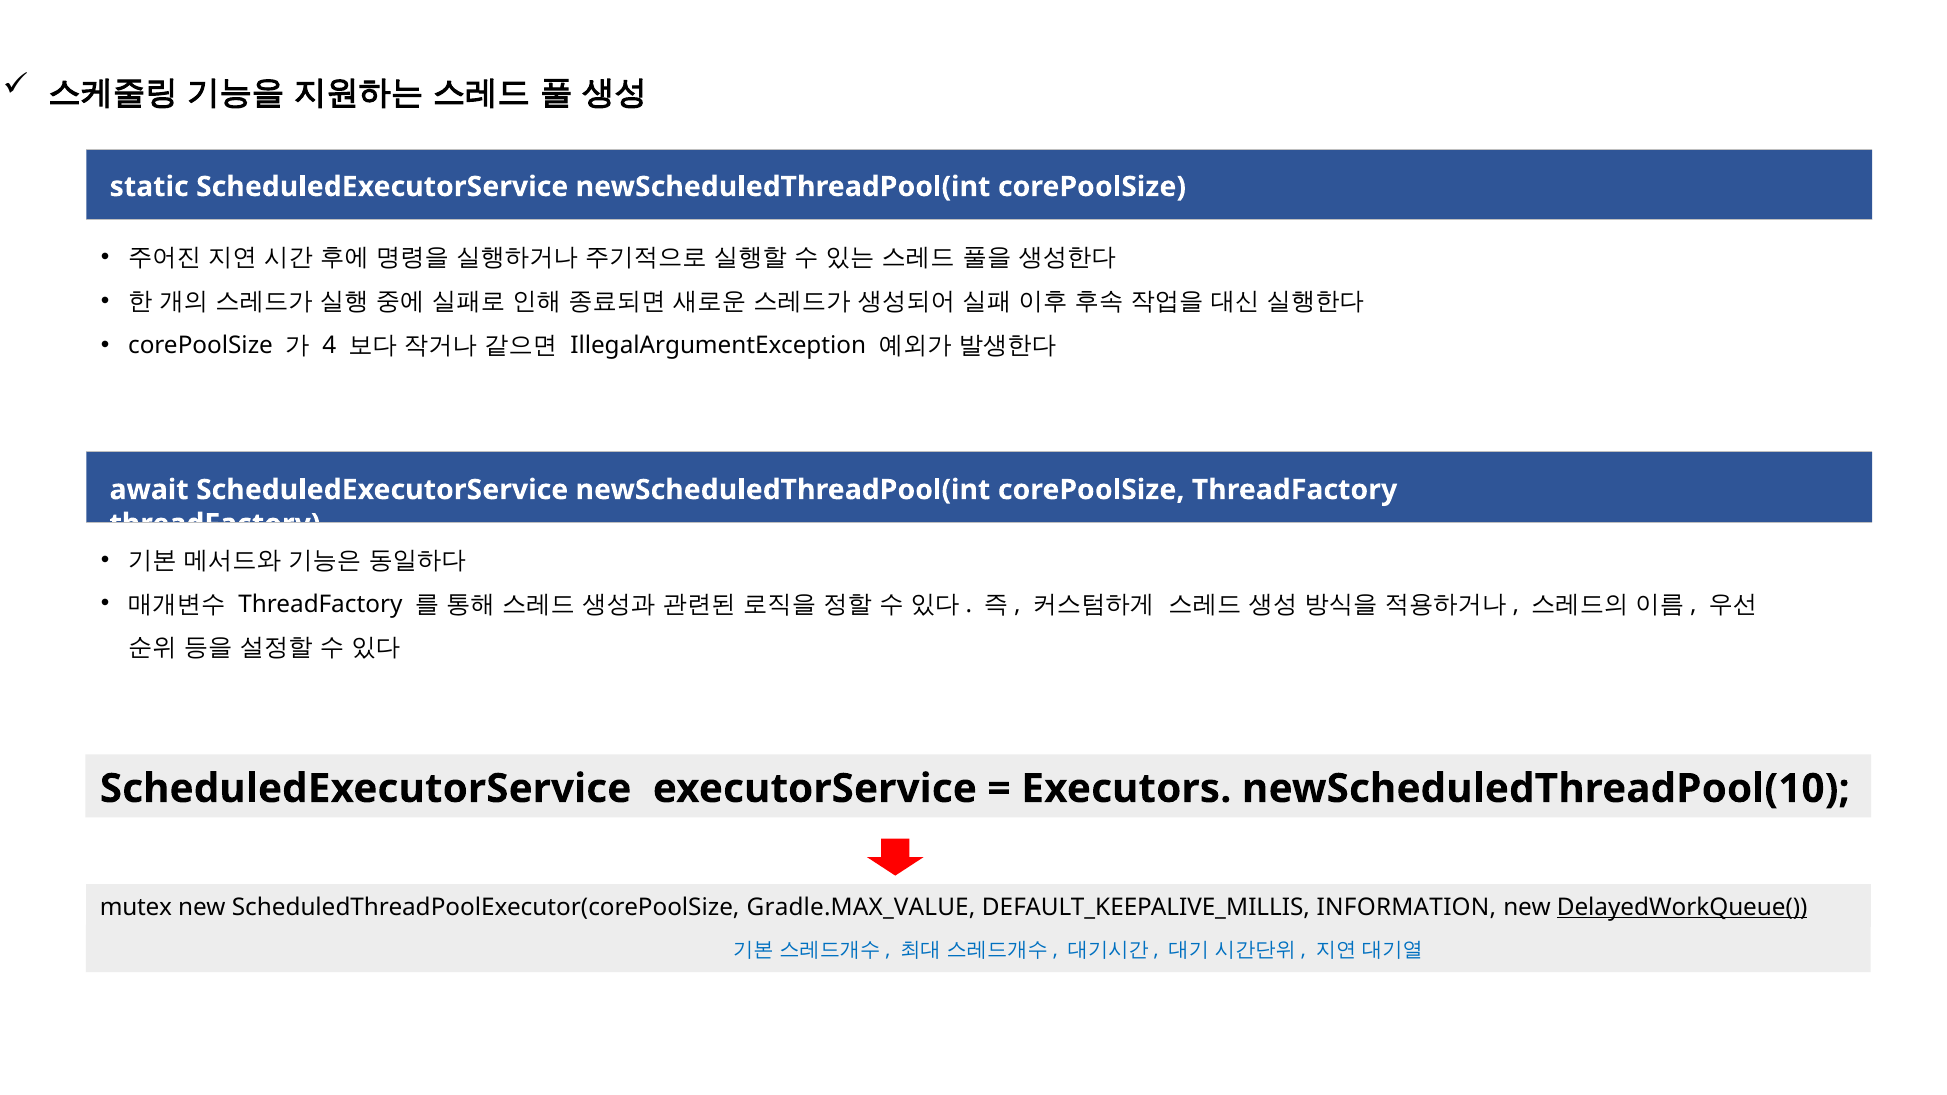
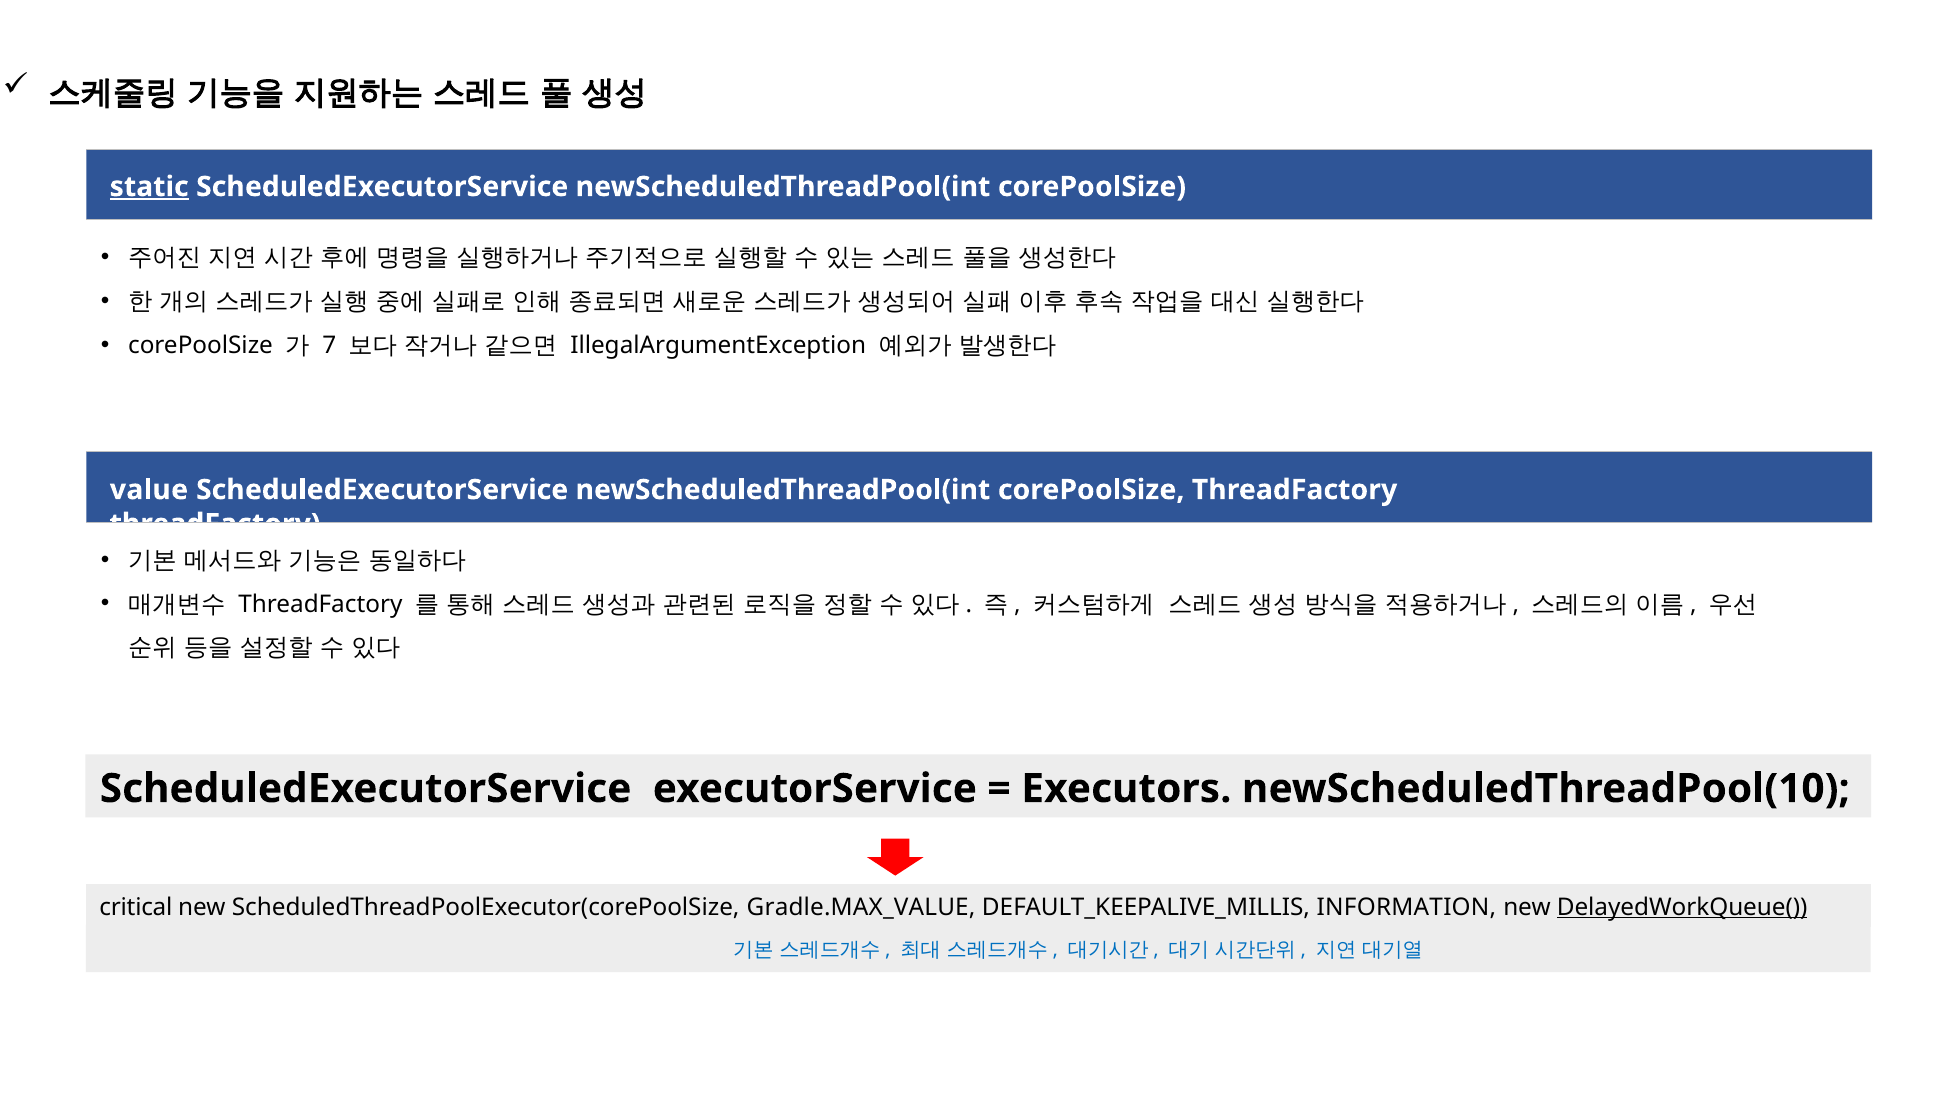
static underline: none -> present
4: 4 -> 7
await: await -> value
mutex: mutex -> critical
